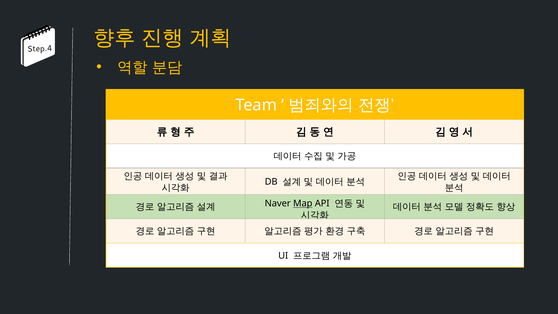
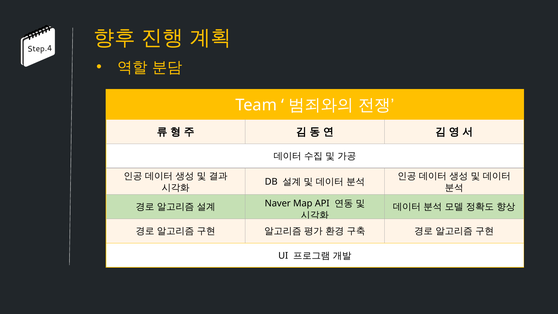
Map underline: present -> none
